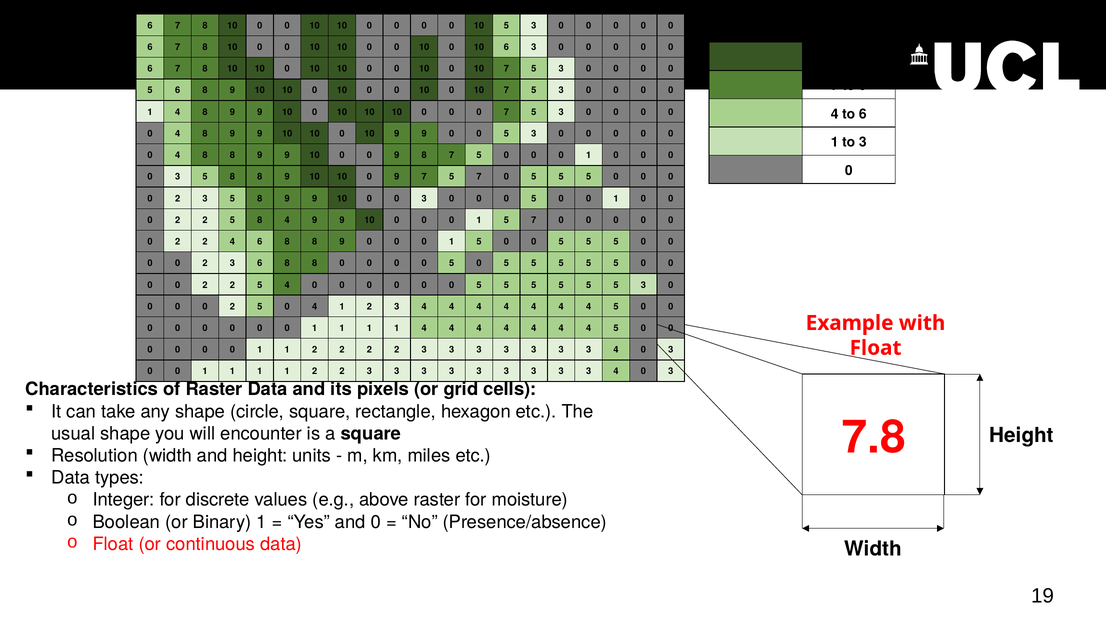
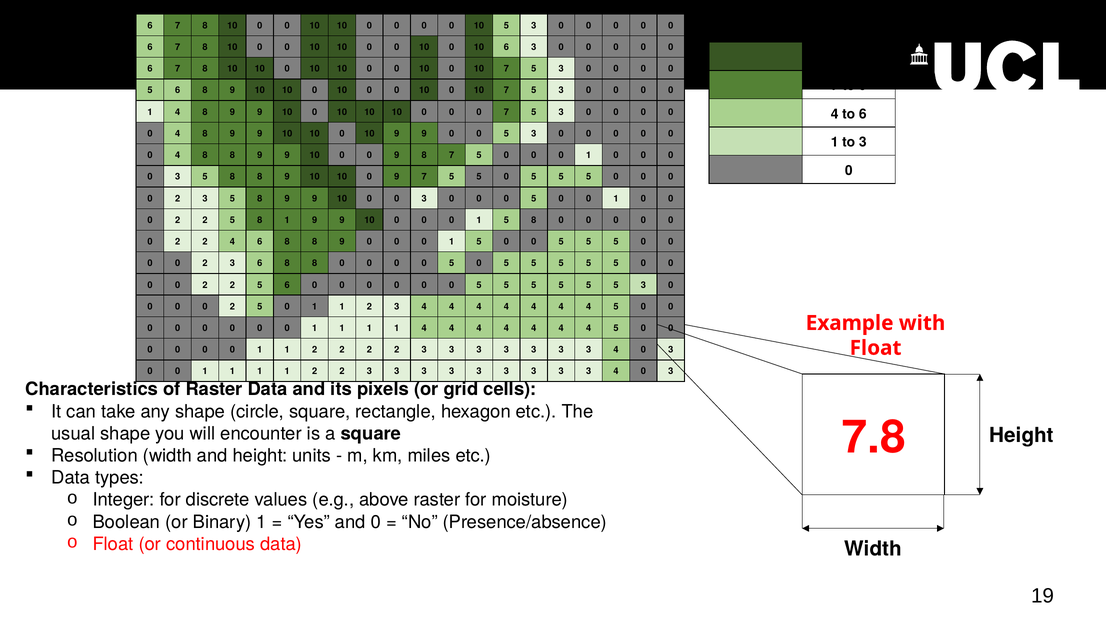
7 5 7: 7 -> 5
8 4: 4 -> 1
1 5 7: 7 -> 8
2 5 4: 4 -> 6
5 0 4: 4 -> 1
